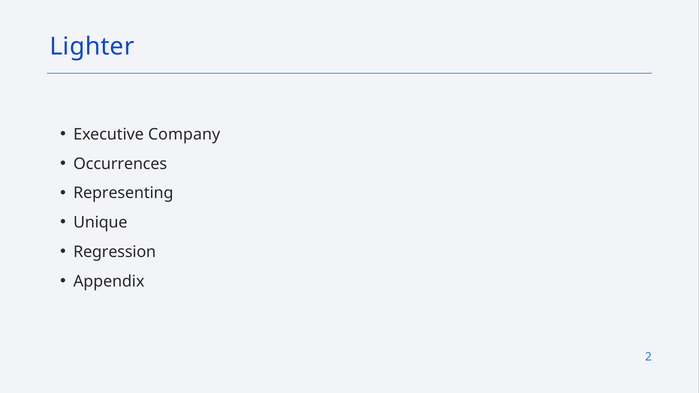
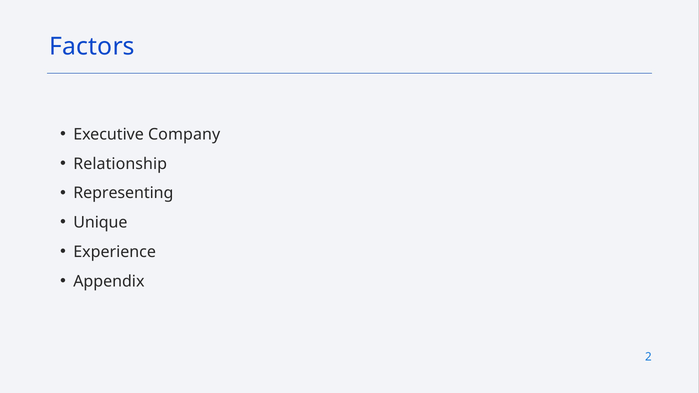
Lighter: Lighter -> Factors
Occurrences: Occurrences -> Relationship
Regression: Regression -> Experience
